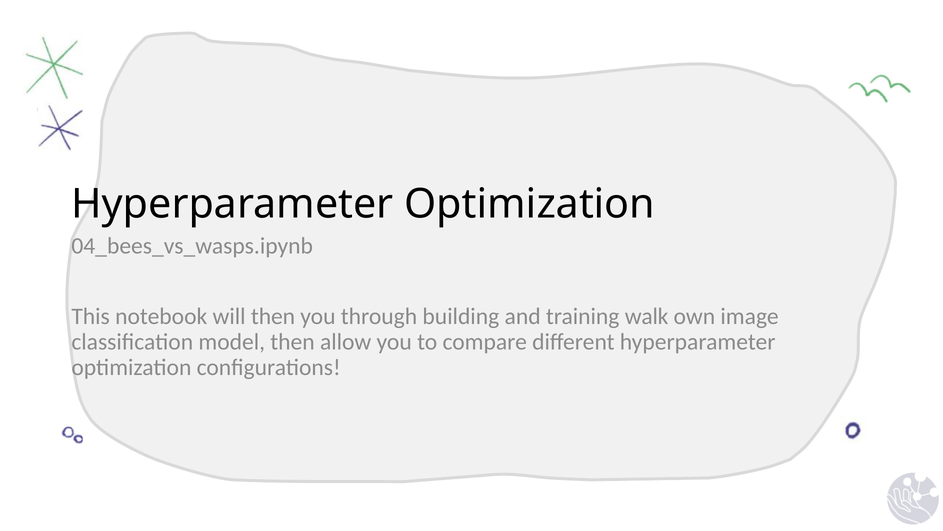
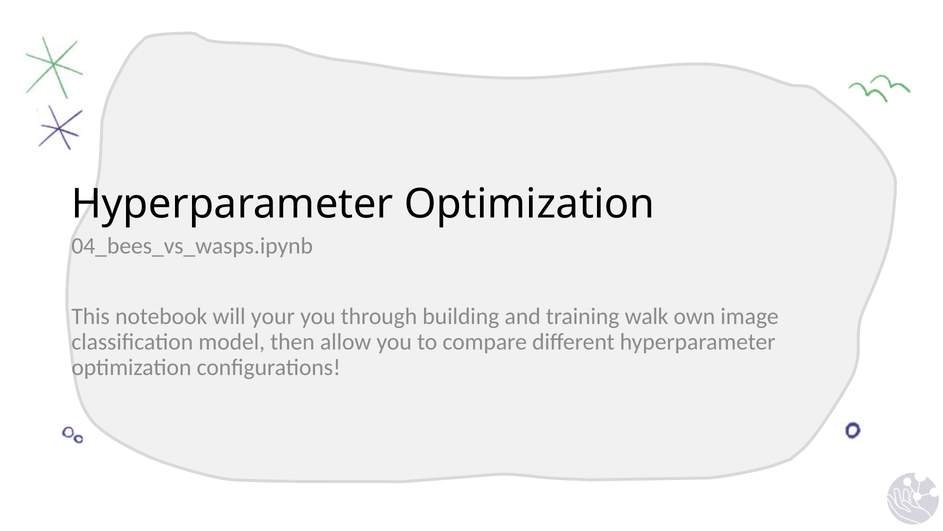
will then: then -> your
